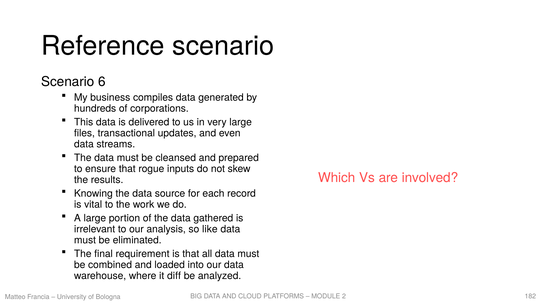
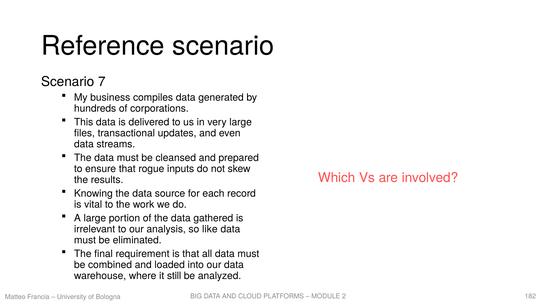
6: 6 -> 7
diff: diff -> still
